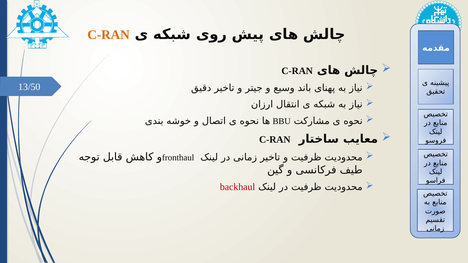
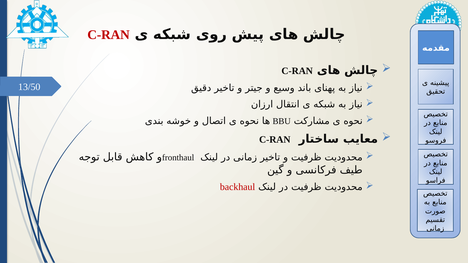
C-RAN at (109, 35) colour: orange -> red
